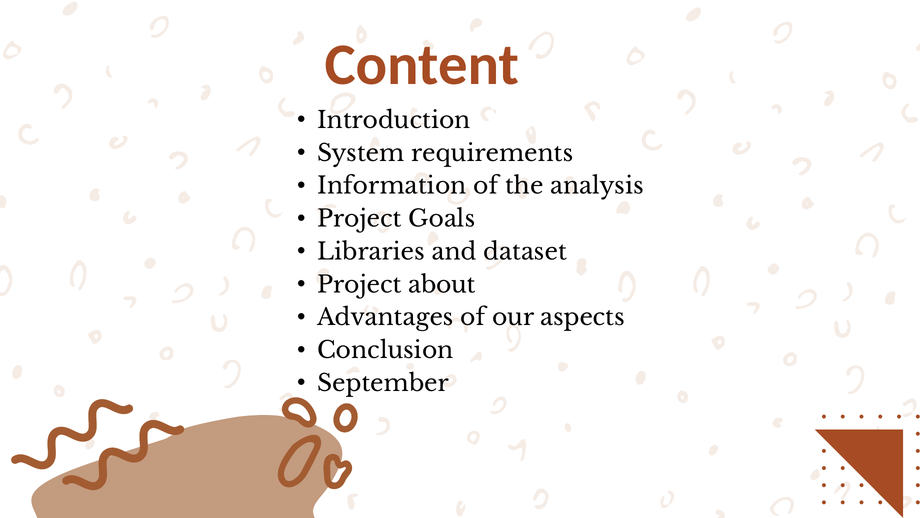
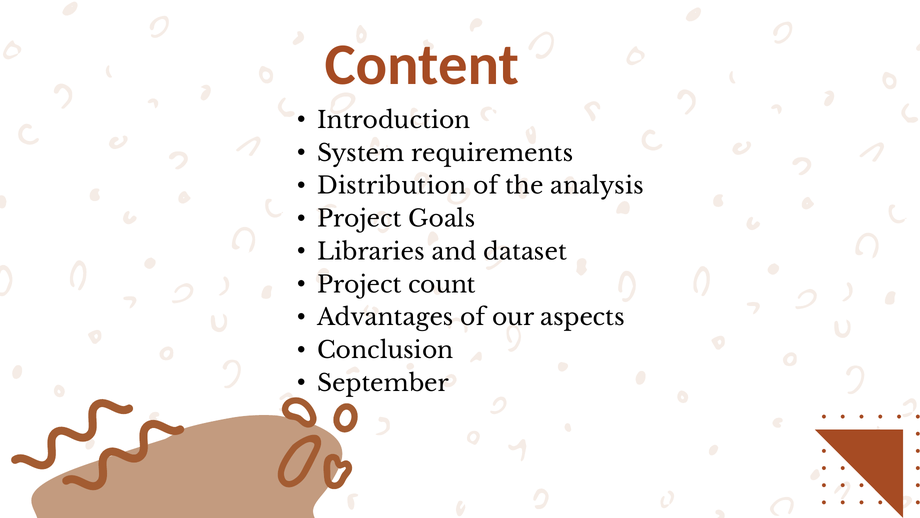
Information: Information -> Distribution
about: about -> count
